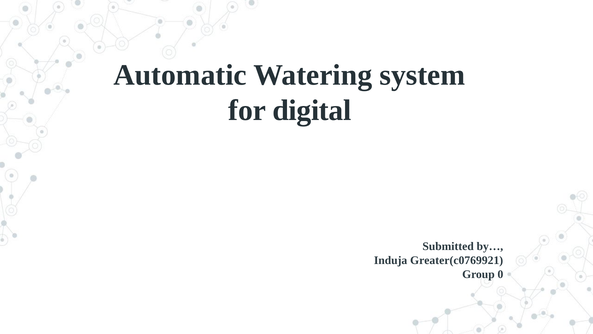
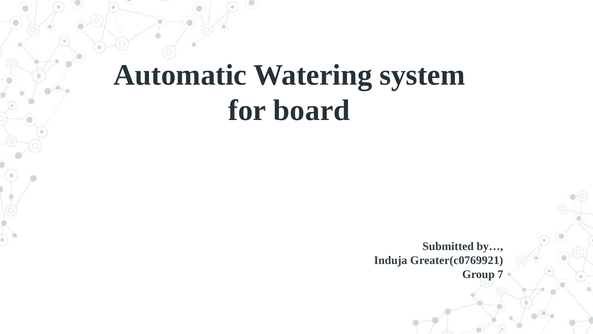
digital: digital -> board
0: 0 -> 7
